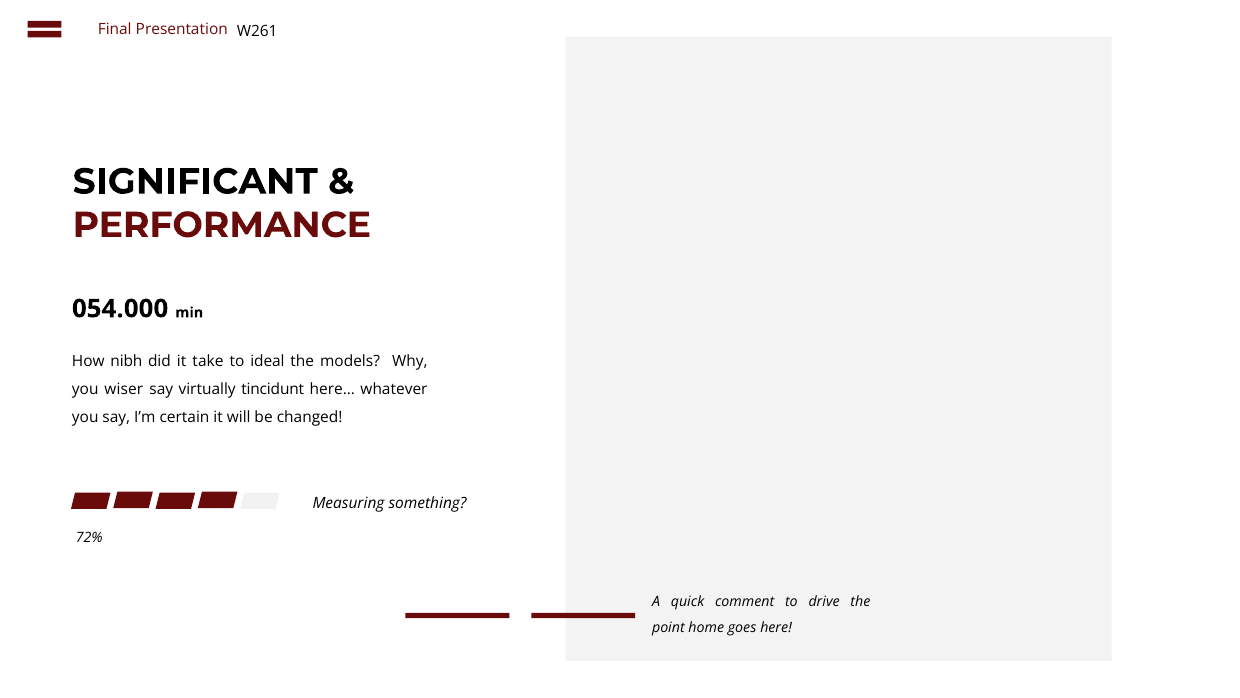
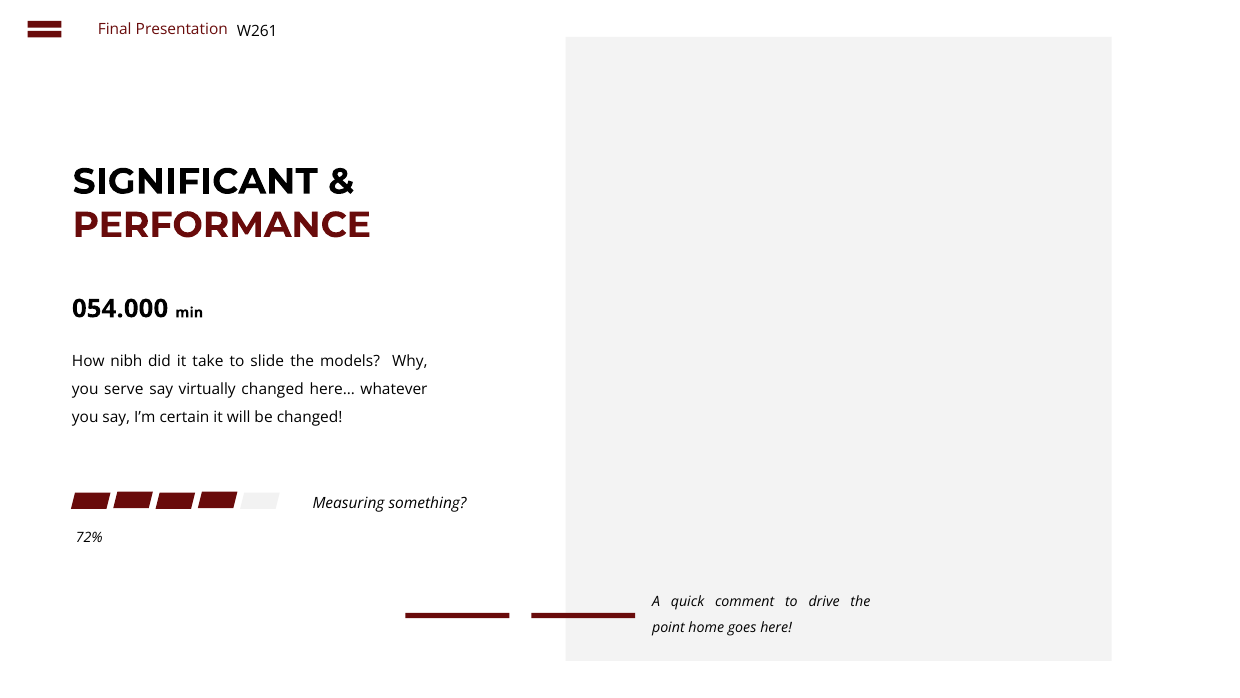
ideal: ideal -> slide
wiser: wiser -> serve
virtually tincidunt: tincidunt -> changed
